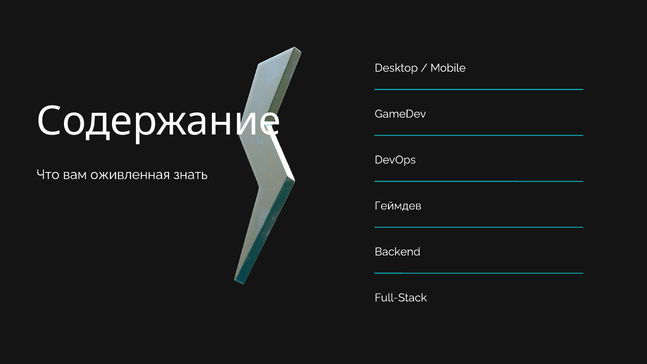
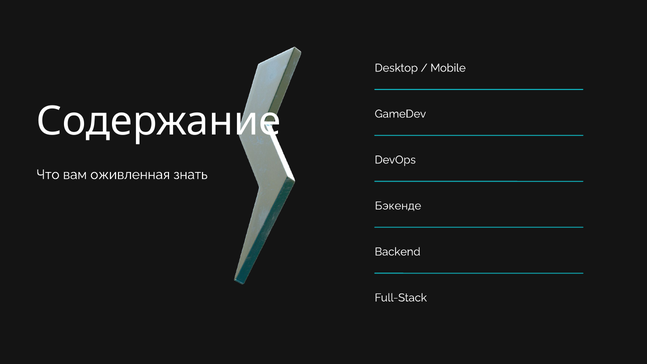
Геймдев: Геймдев -> Бэкенде
